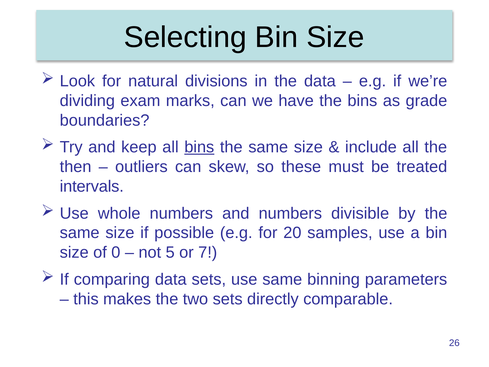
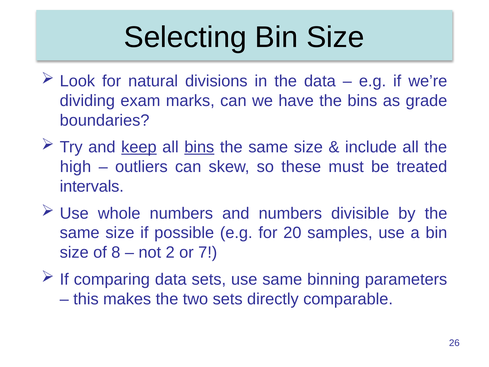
keep underline: none -> present
then: then -> high
0: 0 -> 8
5: 5 -> 2
